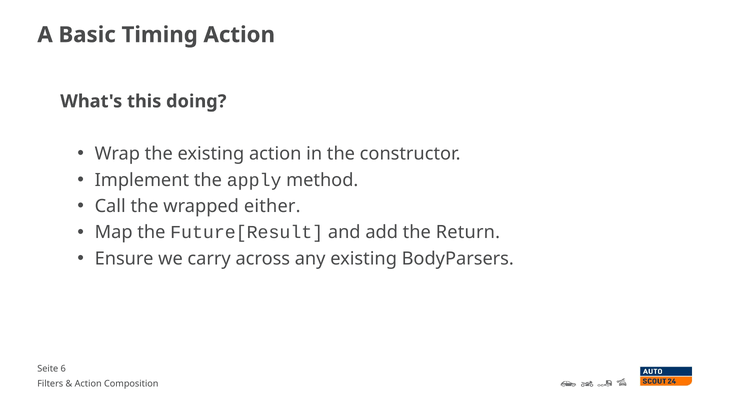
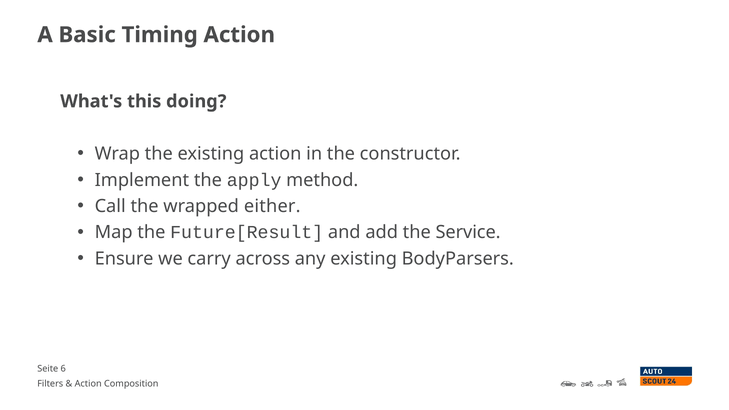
Return: Return -> Service
